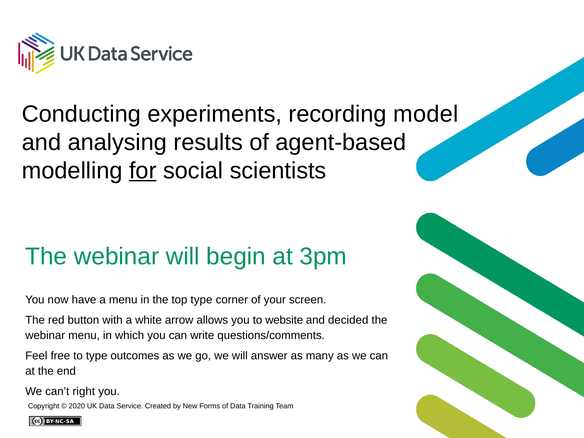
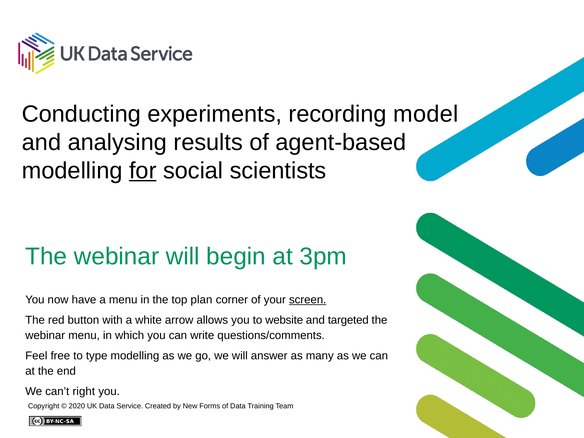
top type: type -> plan
screen underline: none -> present
decided: decided -> targeted
type outcomes: outcomes -> modelling
